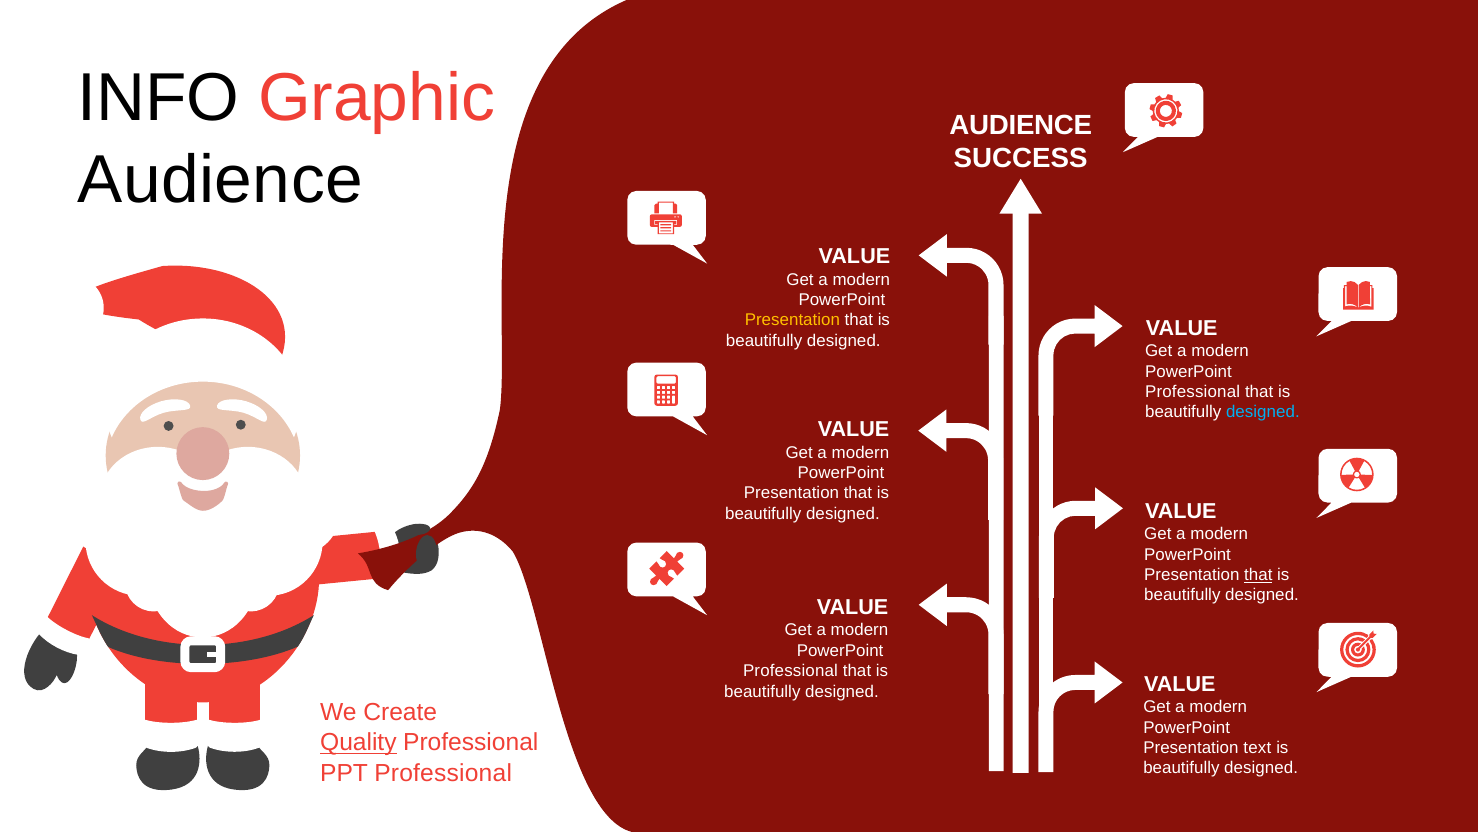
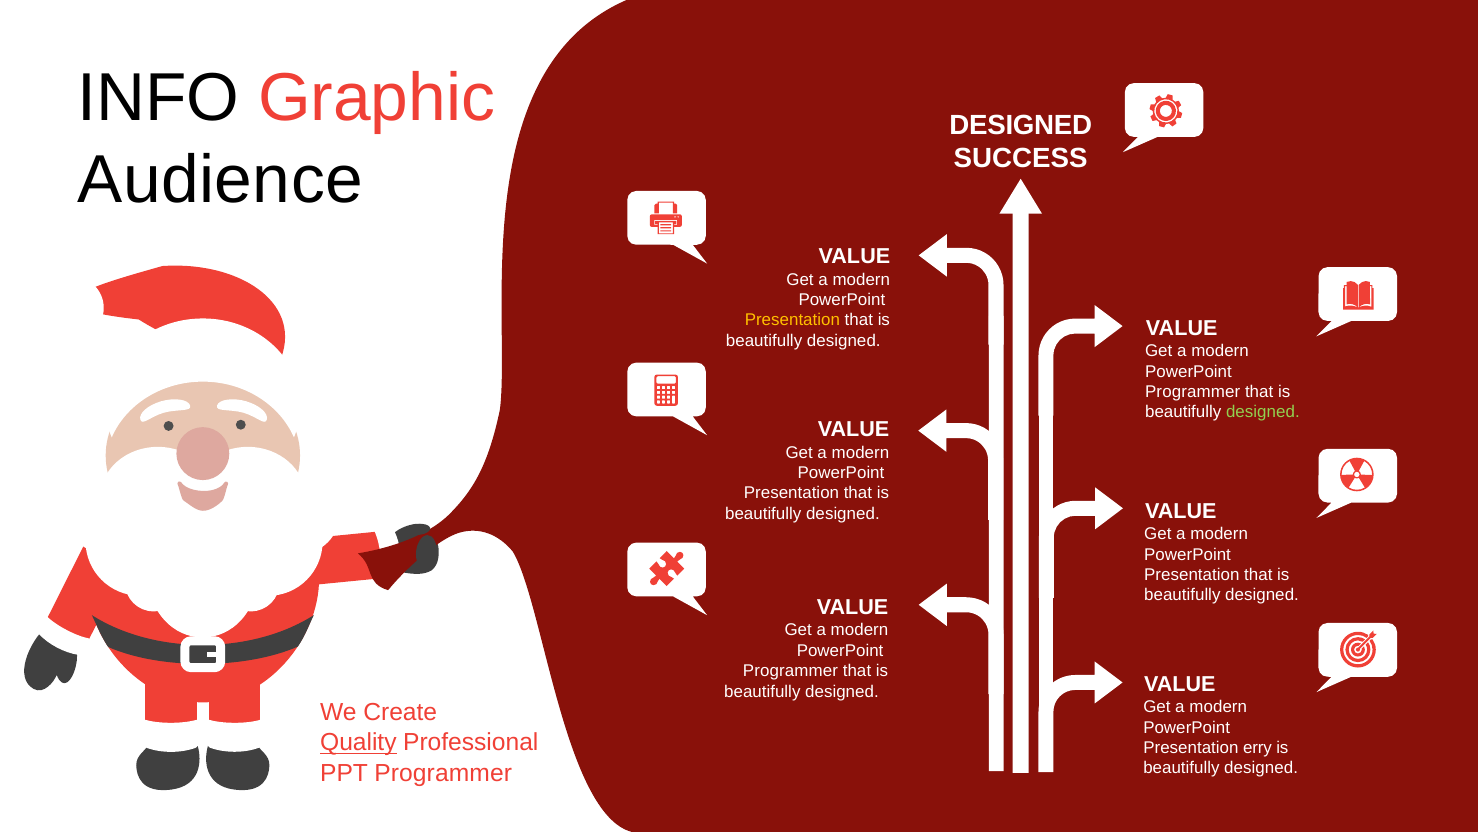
AUDIENCE at (1021, 125): AUDIENCE -> DESIGNED
Professional at (1193, 392): Professional -> Programmer
designed at (1263, 412) colour: light blue -> light green
that at (1258, 574) underline: present -> none
Professional at (791, 671): Professional -> Programmer
text: text -> erry
PPT Professional: Professional -> Programmer
